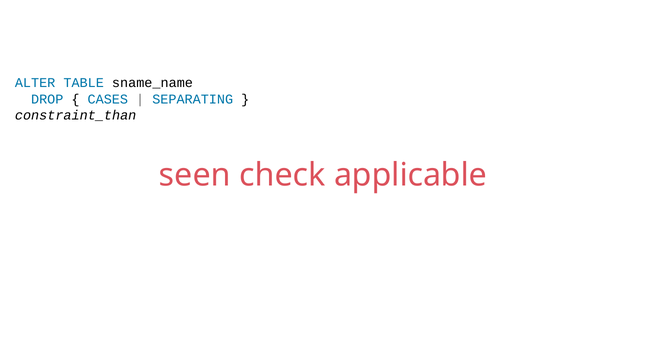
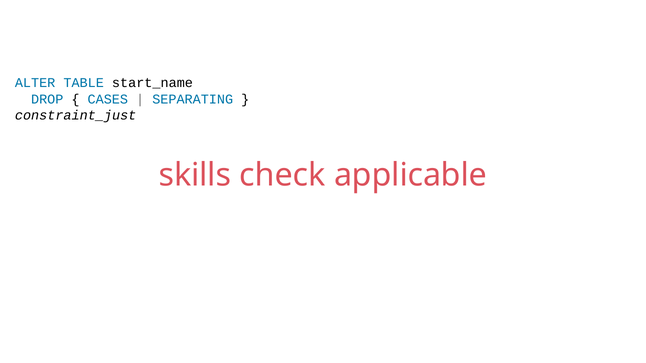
sname_name: sname_name -> start_name
constraint_than: constraint_than -> constraint_just
seen: seen -> skills
